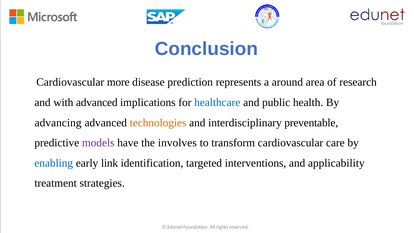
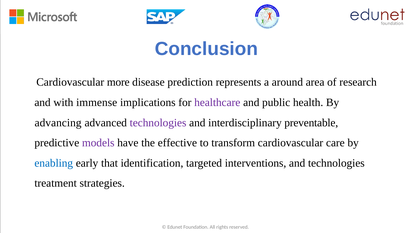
with advanced: advanced -> immense
healthcare colour: blue -> purple
technologies at (158, 123) colour: orange -> purple
involves: involves -> effective
link: link -> that
and applicability: applicability -> technologies
